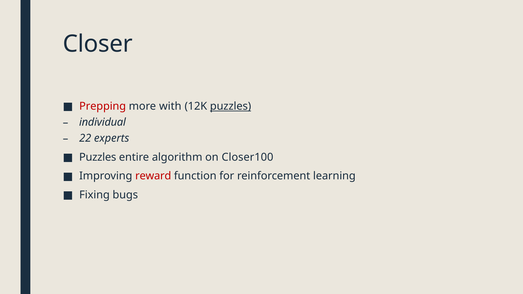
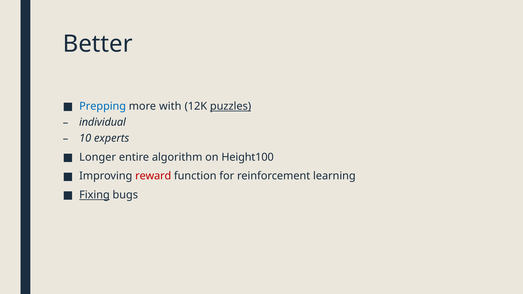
Closer: Closer -> Better
Prepping colour: red -> blue
22: 22 -> 10
Puzzles at (98, 157): Puzzles -> Longer
Closer100: Closer100 -> Height100
Fixing underline: none -> present
